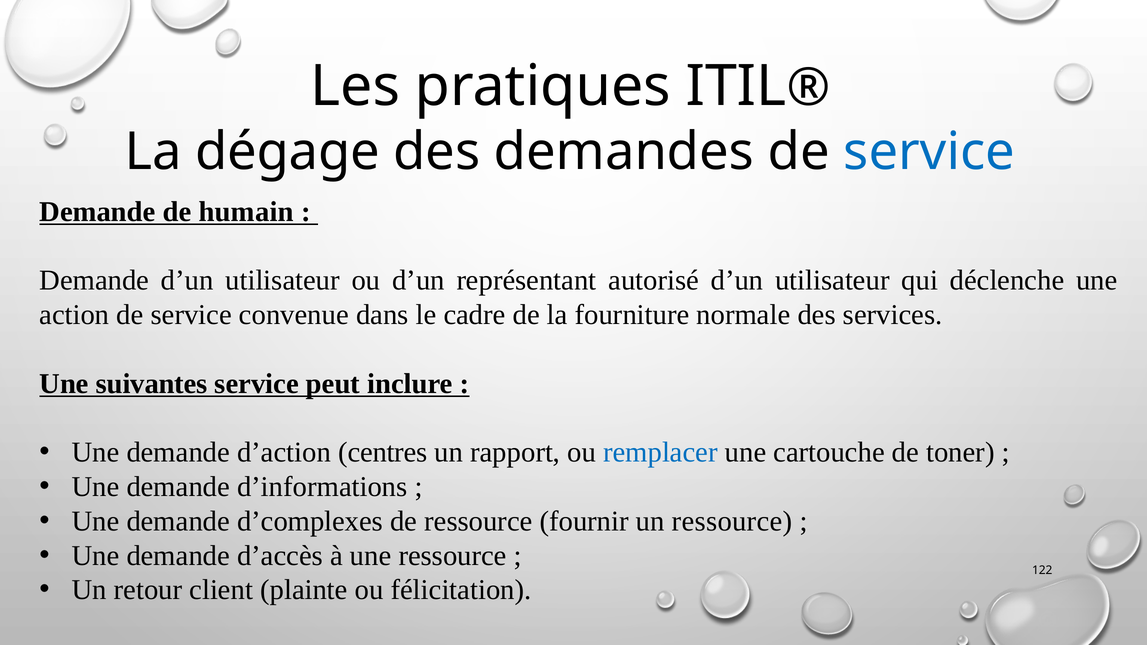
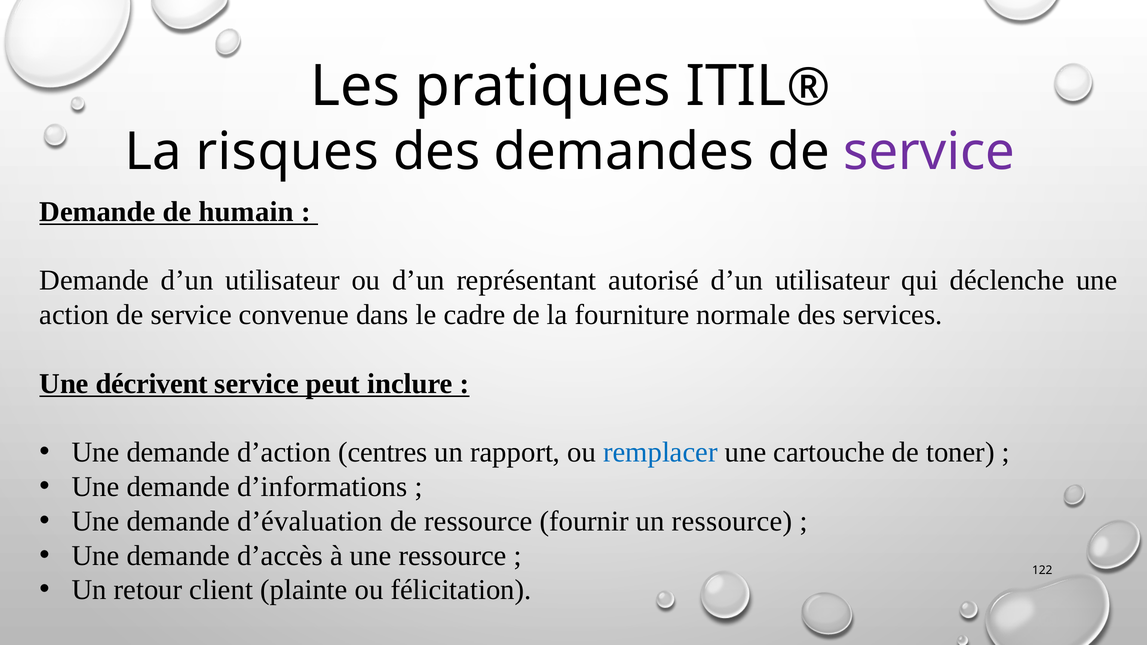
dégage: dégage -> risques
service at (929, 152) colour: blue -> purple
suivantes: suivantes -> décrivent
d’complexes: d’complexes -> d’évaluation
